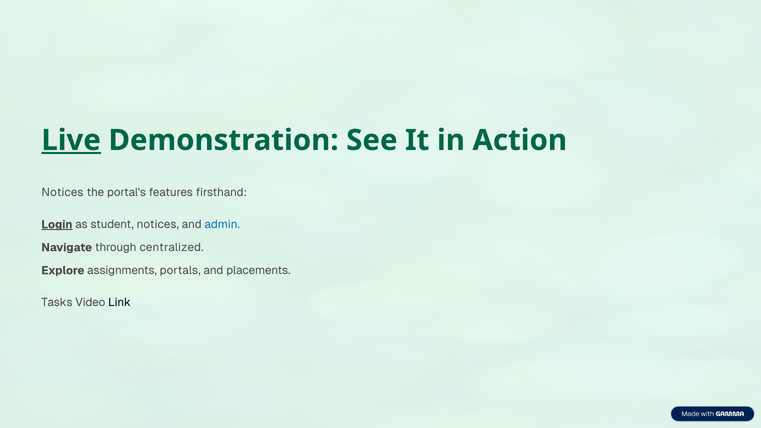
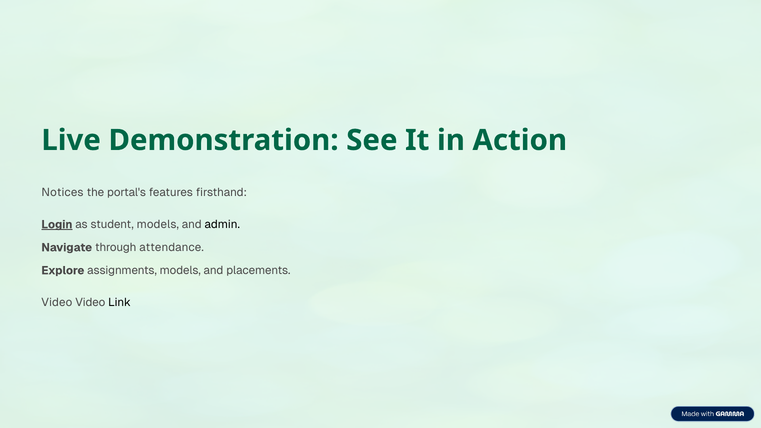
Live underline: present -> none
student notices: notices -> models
admin colour: blue -> black
centralized: centralized -> attendance
assignments portals: portals -> models
Tasks at (57, 303): Tasks -> Video
